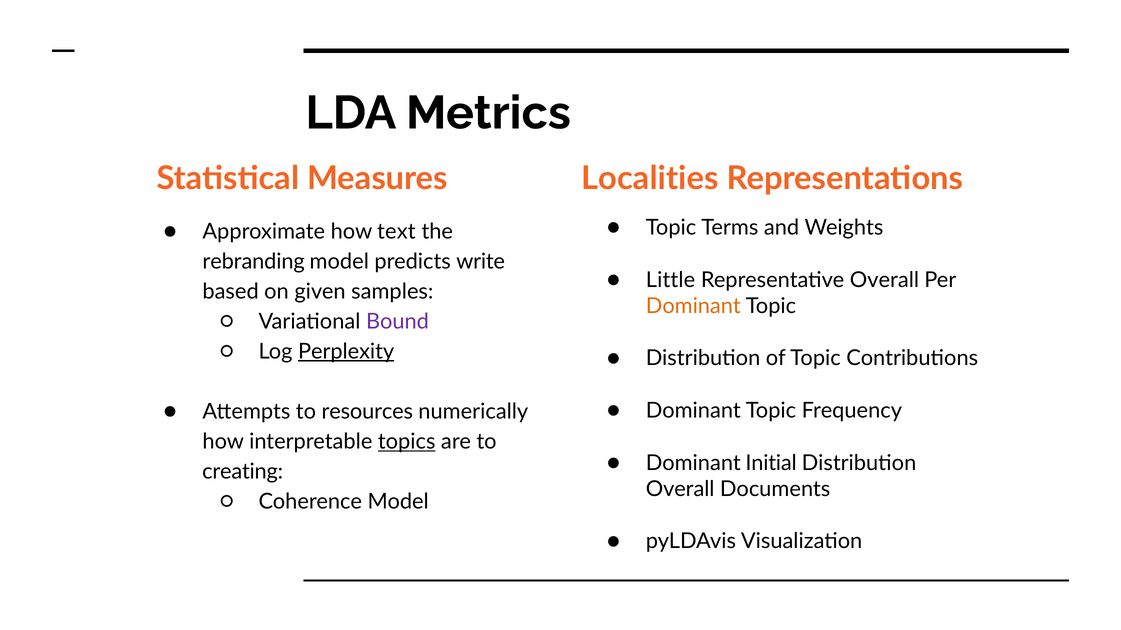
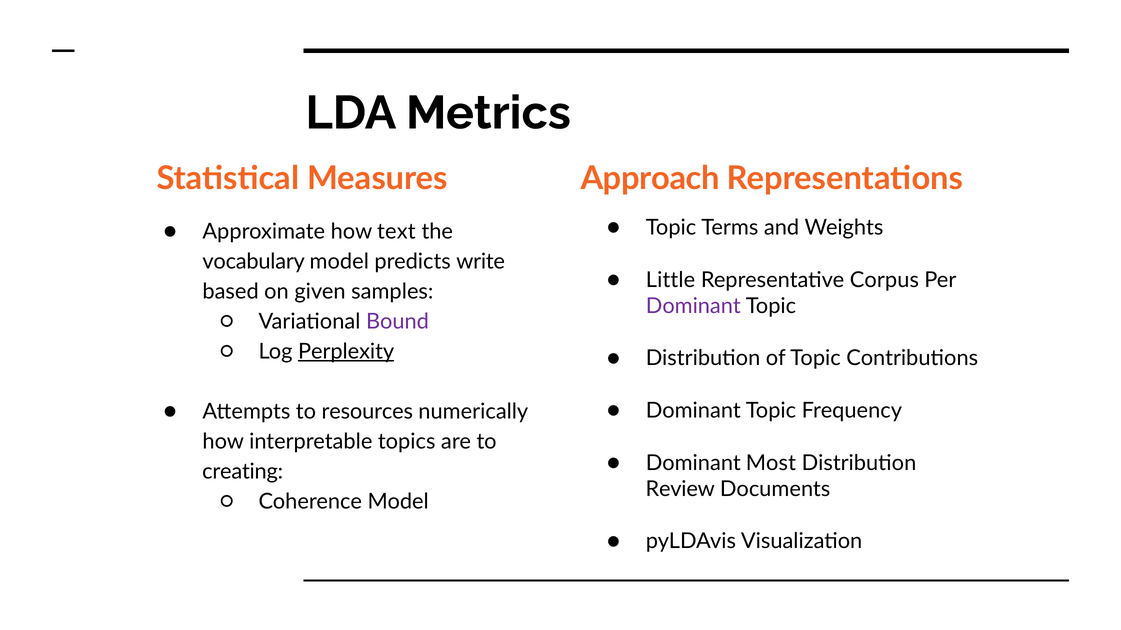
Localities: Localities -> Approach
rebranding: rebranding -> vocabulary
Representative Overall: Overall -> Corpus
Dominant at (693, 306) colour: orange -> purple
topics underline: present -> none
Initial: Initial -> Most
Overall at (680, 489): Overall -> Review
